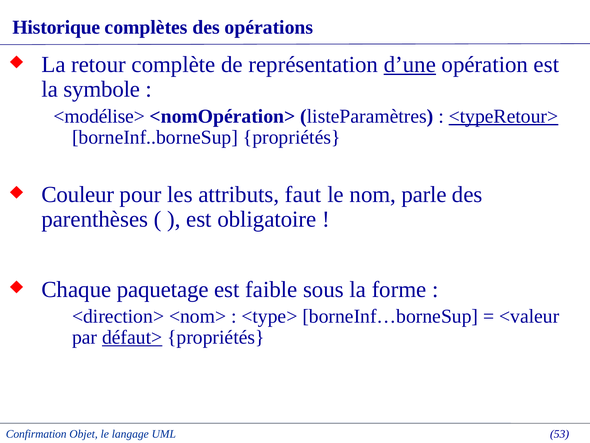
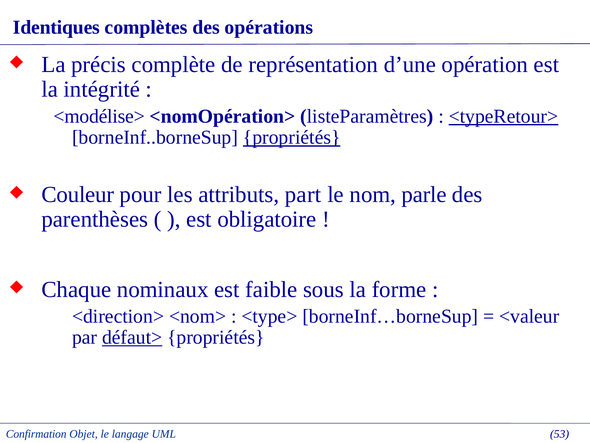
Historique: Historique -> Identiques
retour: retour -> précis
d’une underline: present -> none
symbole: symbole -> intégrité
propriétés at (292, 137) underline: none -> present
faut: faut -> part
paquetage: paquetage -> nominaux
